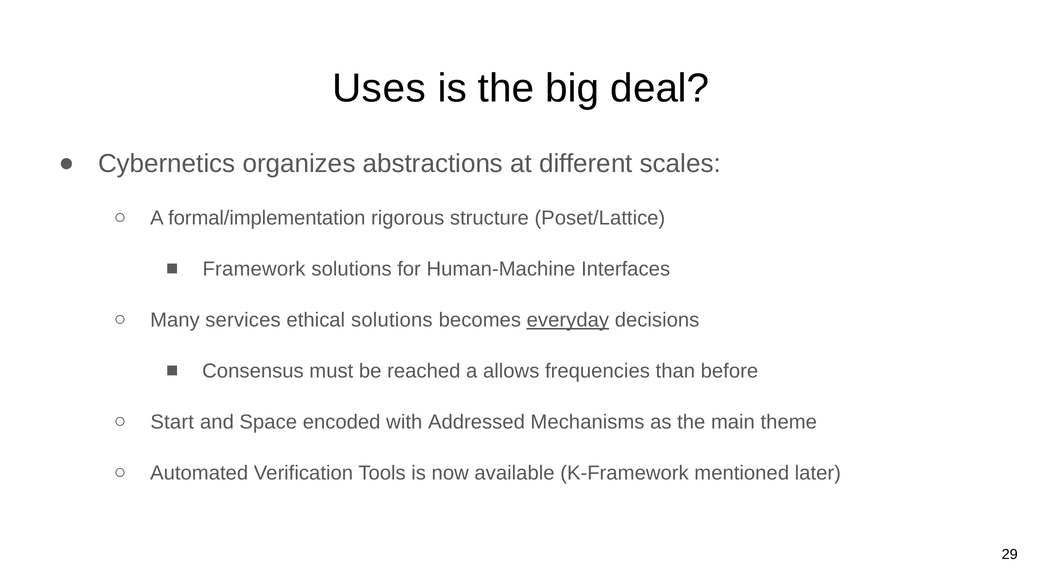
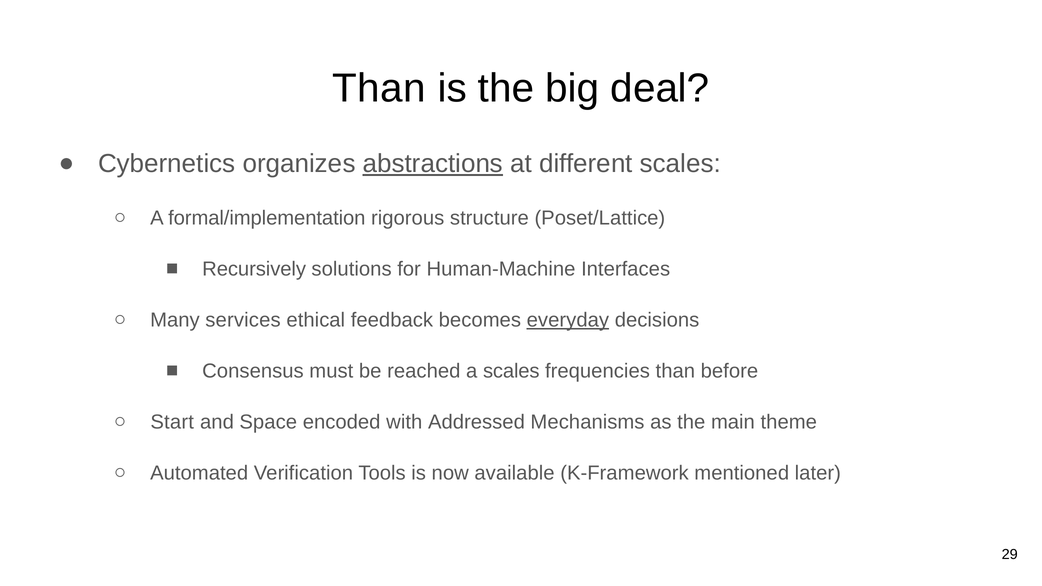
Uses at (379, 88): Uses -> Than
abstractions underline: none -> present
Framework: Framework -> Recursively
ethical solutions: solutions -> feedback
a allows: allows -> scales
